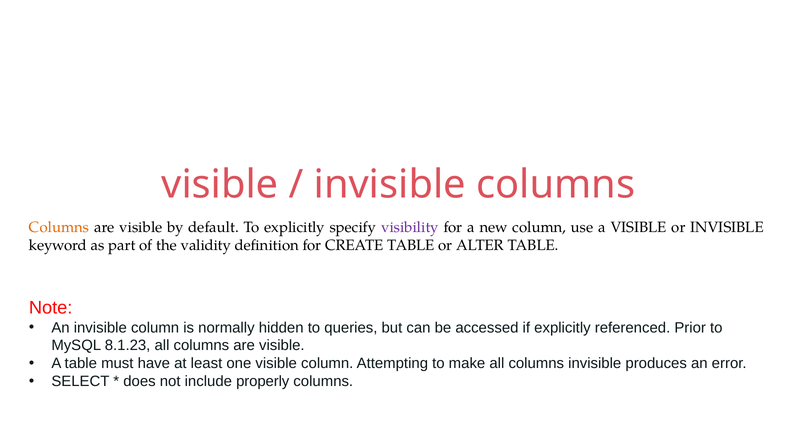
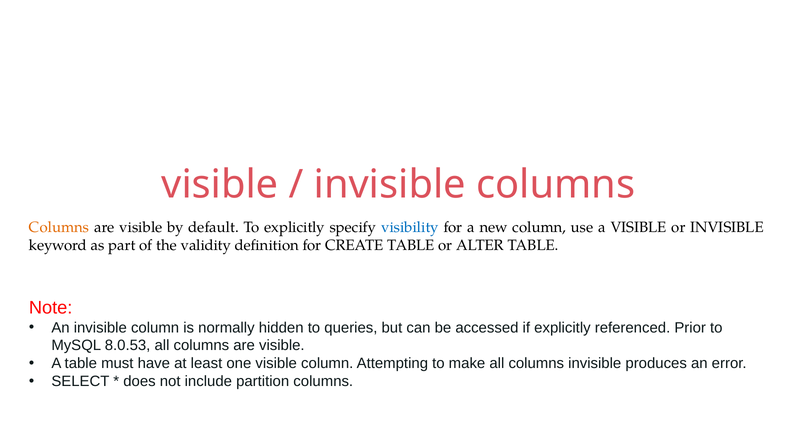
visibility colour: purple -> blue
8.1.23: 8.1.23 -> 8.0.53
properly: properly -> partition
